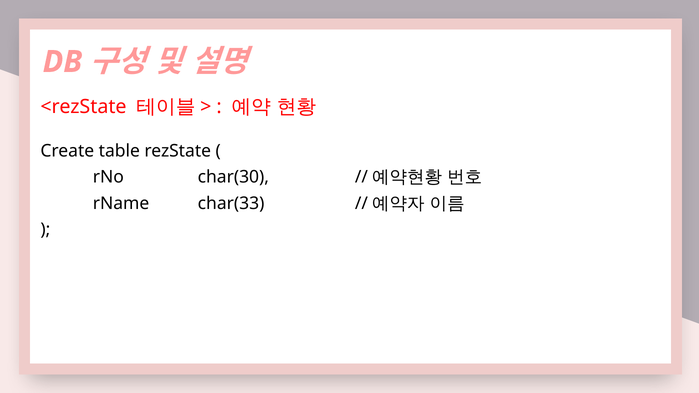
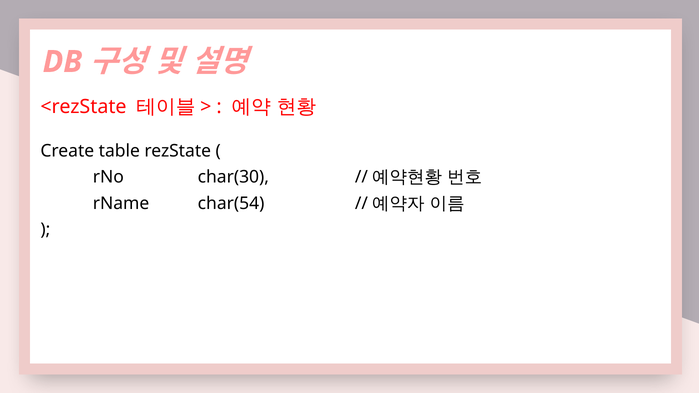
char(33: char(33 -> char(54
